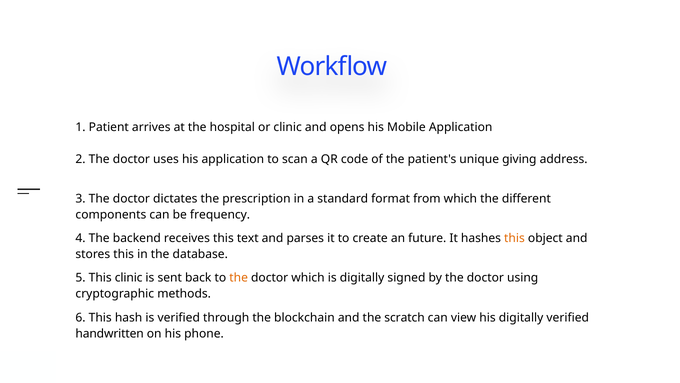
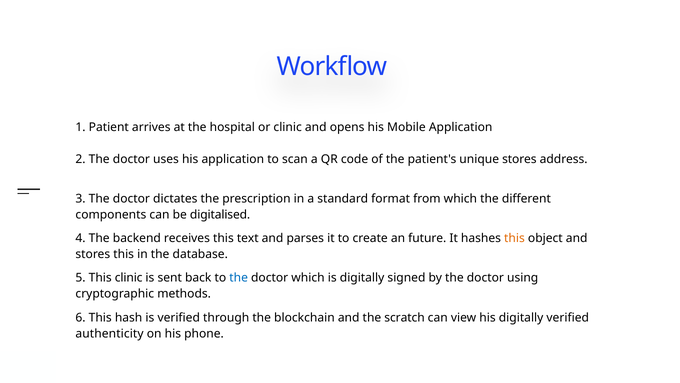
unique giving: giving -> stores
frequency: frequency -> digitalised
the at (239, 278) colour: orange -> blue
handwritten: handwritten -> authenticity
